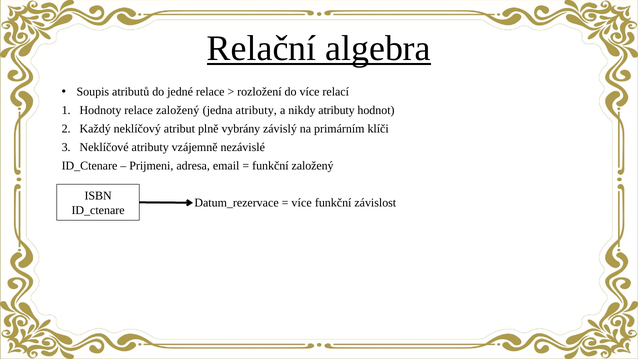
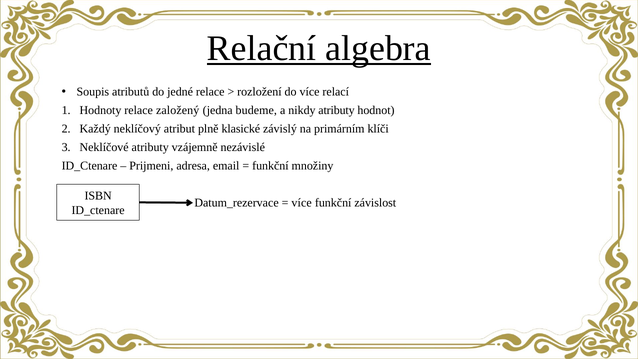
jedna atributy: atributy -> budeme
vybrány: vybrány -> klasické
funkční založený: založený -> množiny
